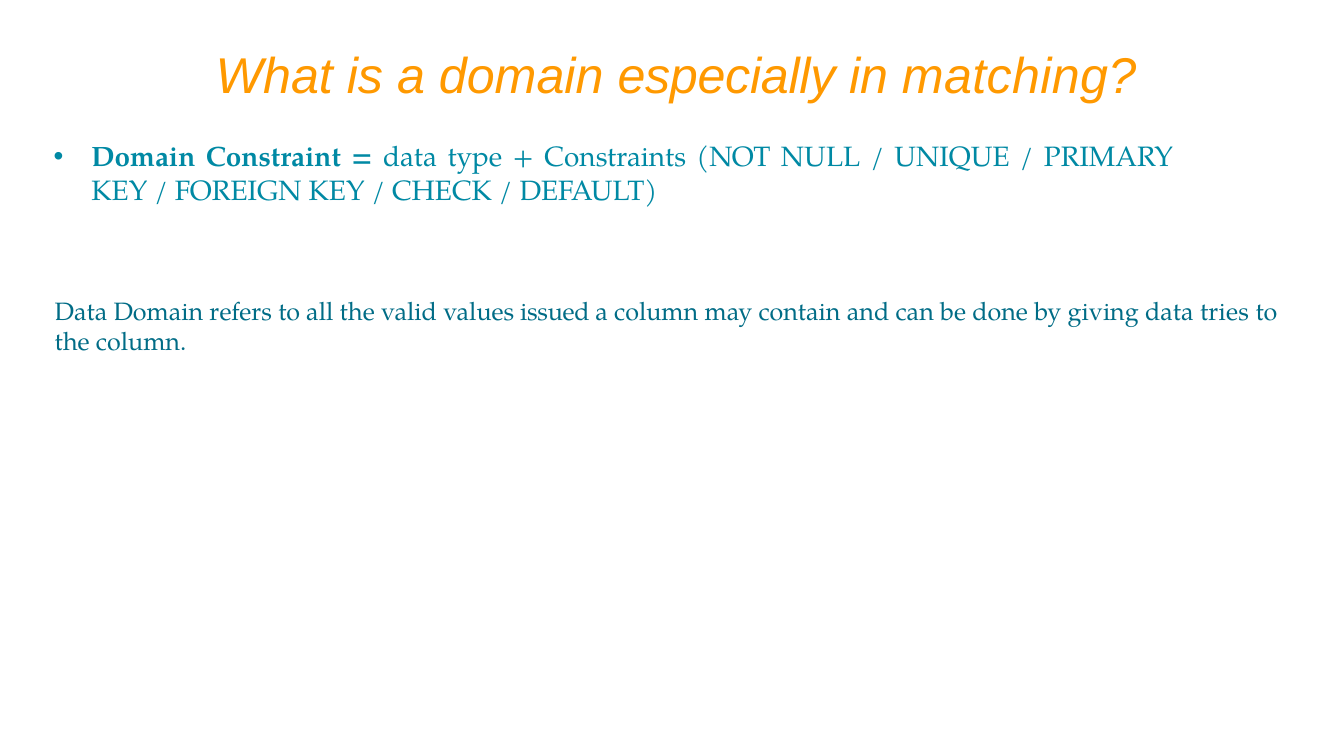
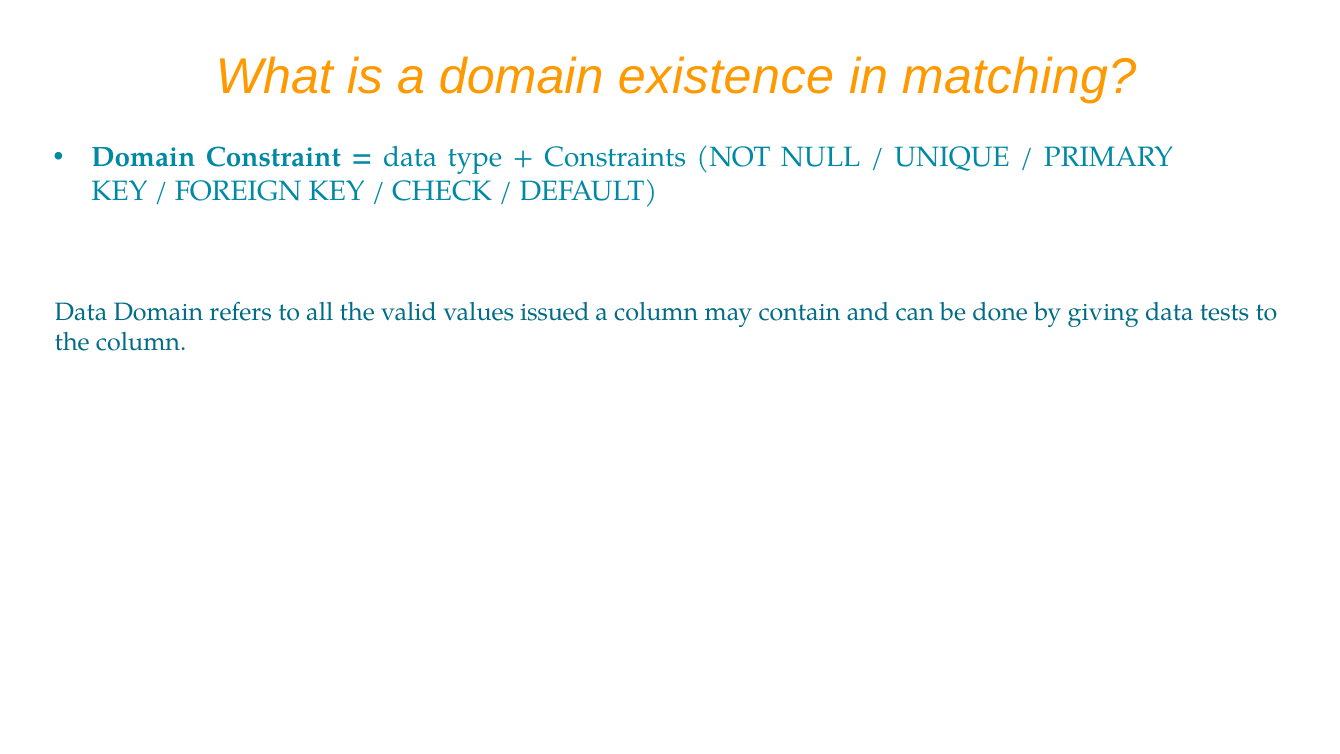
especially: especially -> existence
tries: tries -> tests
